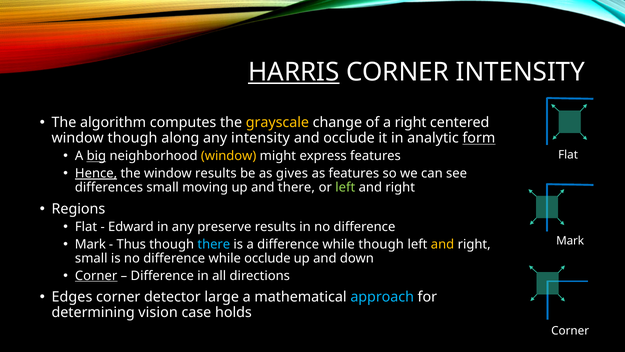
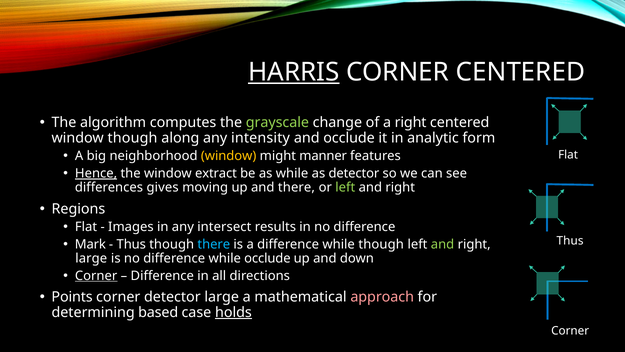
CORNER INTENSITY: INTENSITY -> CENTERED
grayscale colour: yellow -> light green
form underline: present -> none
big underline: present -> none
express: express -> manner
window results: results -> extract
as gives: gives -> while
as features: features -> detector
differences small: small -> gives
Edward: Edward -> Images
preserve: preserve -> intersect
Mark at (570, 240): Mark -> Thus
and at (443, 244) colour: yellow -> light green
small at (91, 258): small -> large
Edges: Edges -> Points
approach colour: light blue -> pink
vision: vision -> based
holds underline: none -> present
